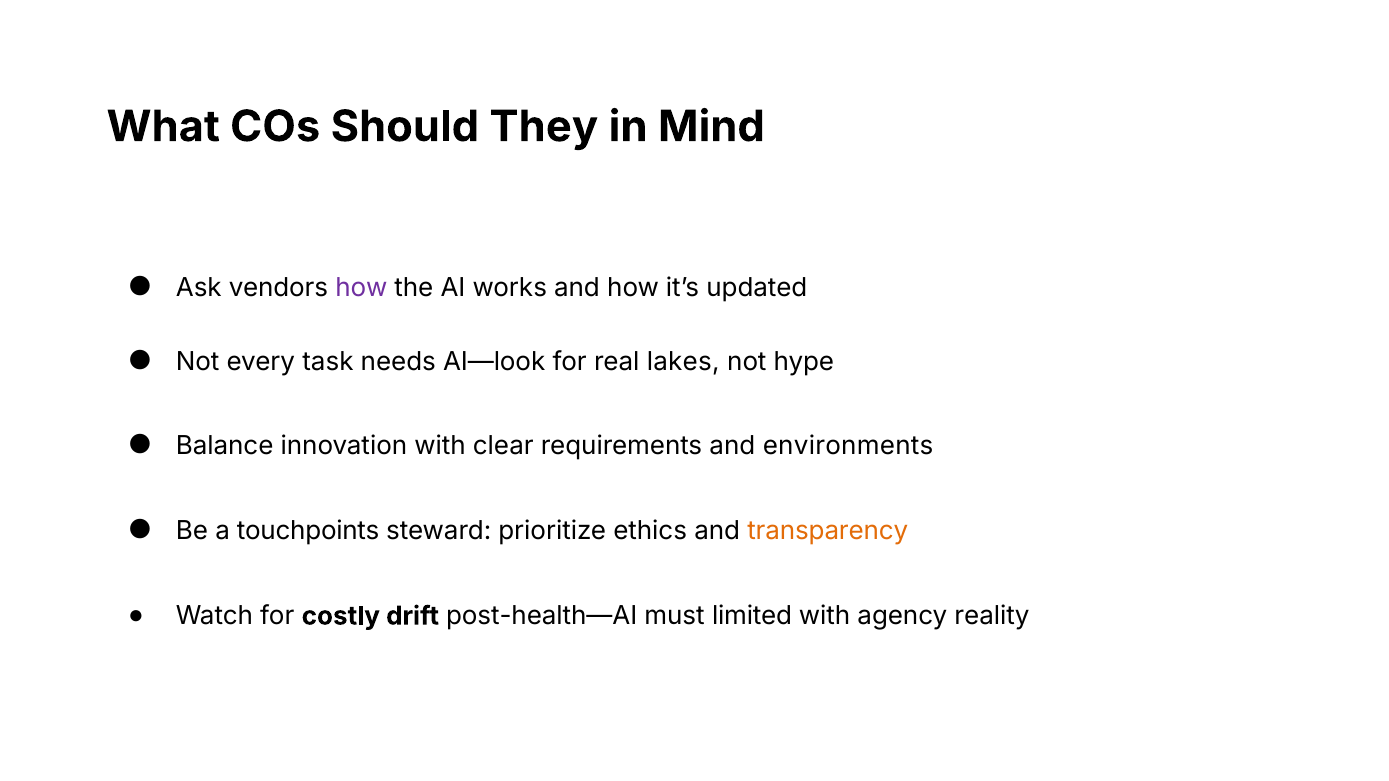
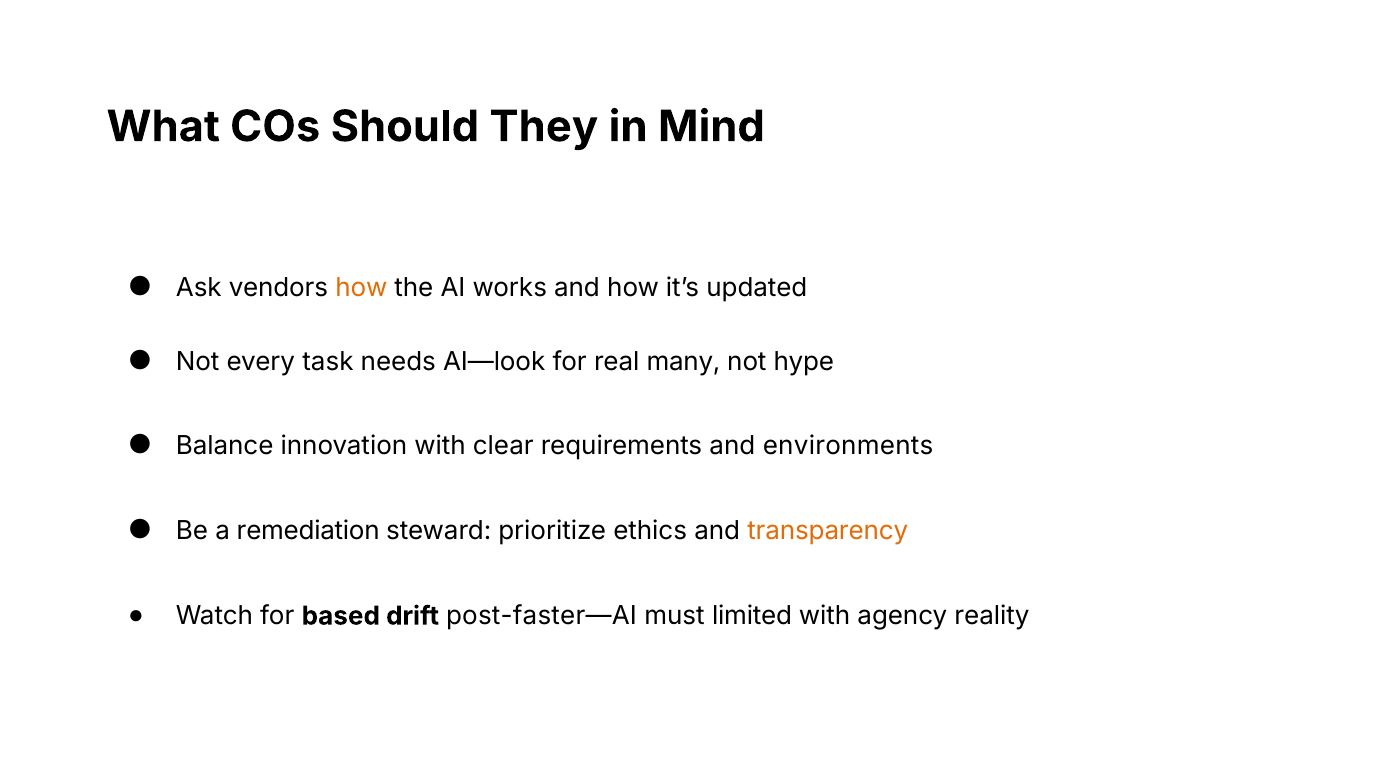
how at (361, 288) colour: purple -> orange
lakes: lakes -> many
touchpoints: touchpoints -> remediation
costly: costly -> based
post-health—AI: post-health—AI -> post-faster—AI
